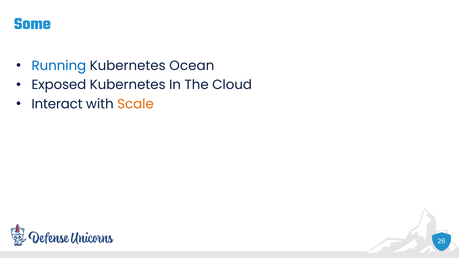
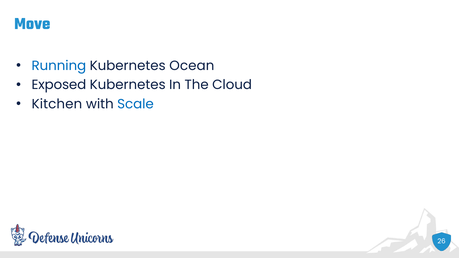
Some: Some -> Move
Interact: Interact -> Kitchen
Scale colour: orange -> blue
